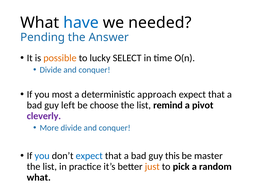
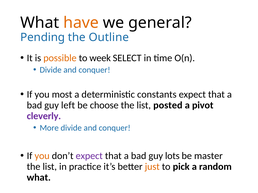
have colour: blue -> orange
needed: needed -> general
Answer: Answer -> Outline
lucky: lucky -> week
approach: approach -> constants
remind: remind -> posted
you at (42, 156) colour: blue -> orange
expect at (89, 156) colour: blue -> purple
this: this -> lots
